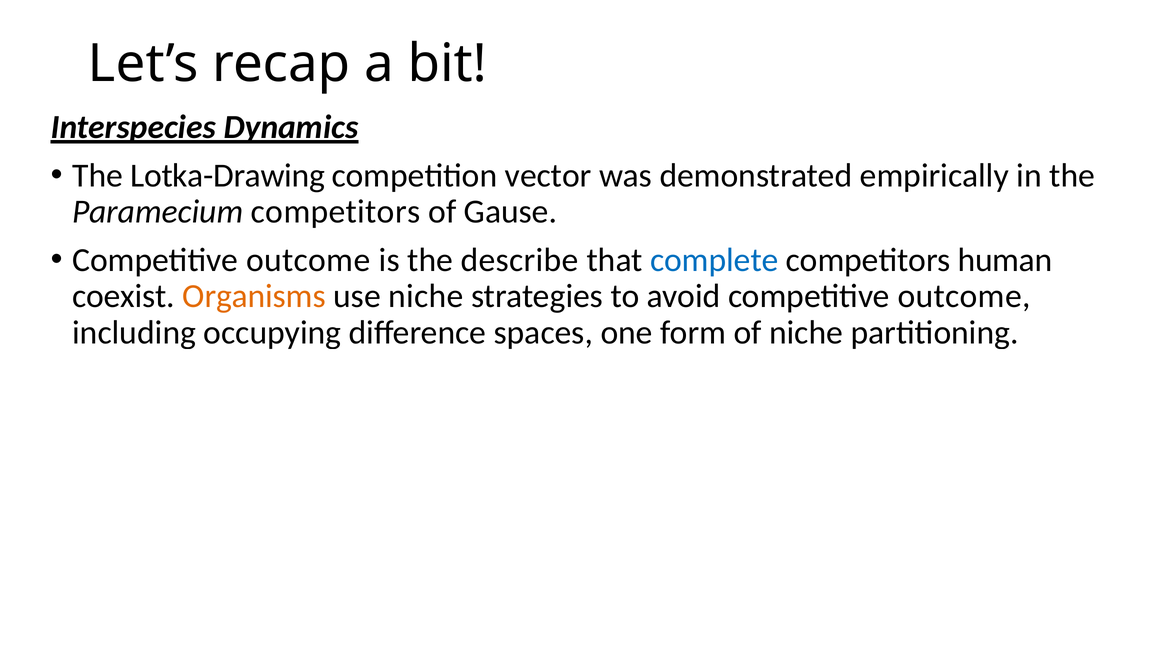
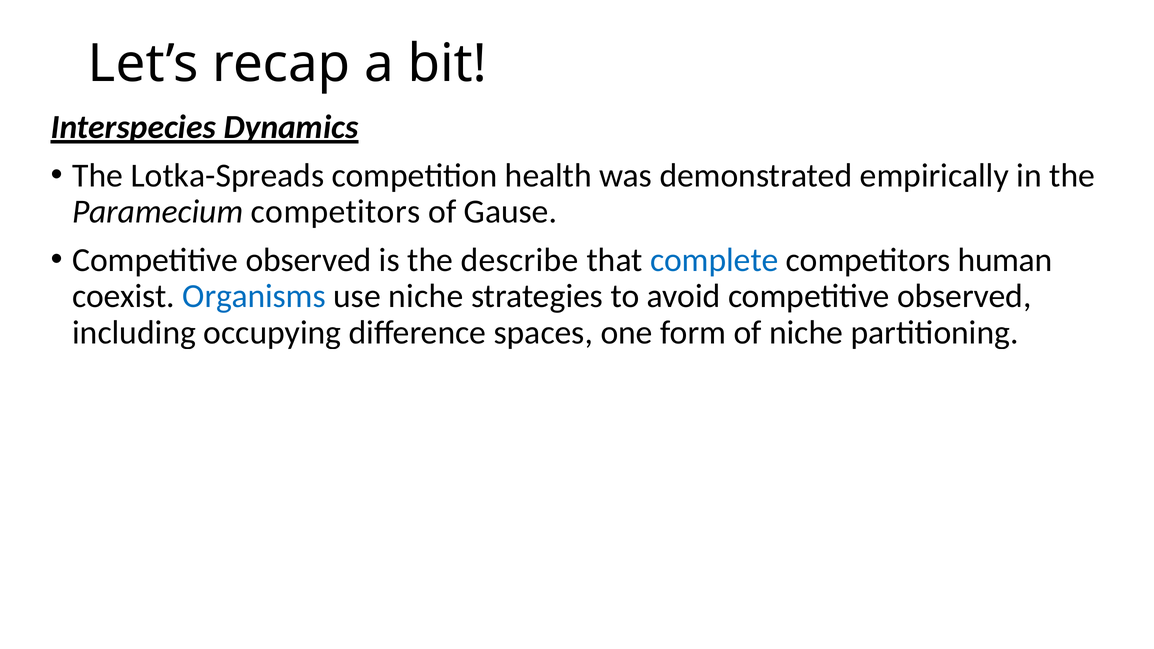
Lotka-Drawing: Lotka-Drawing -> Lotka-Spreads
vector: vector -> health
outcome at (308, 260): outcome -> observed
Organisms colour: orange -> blue
avoid competitive outcome: outcome -> observed
